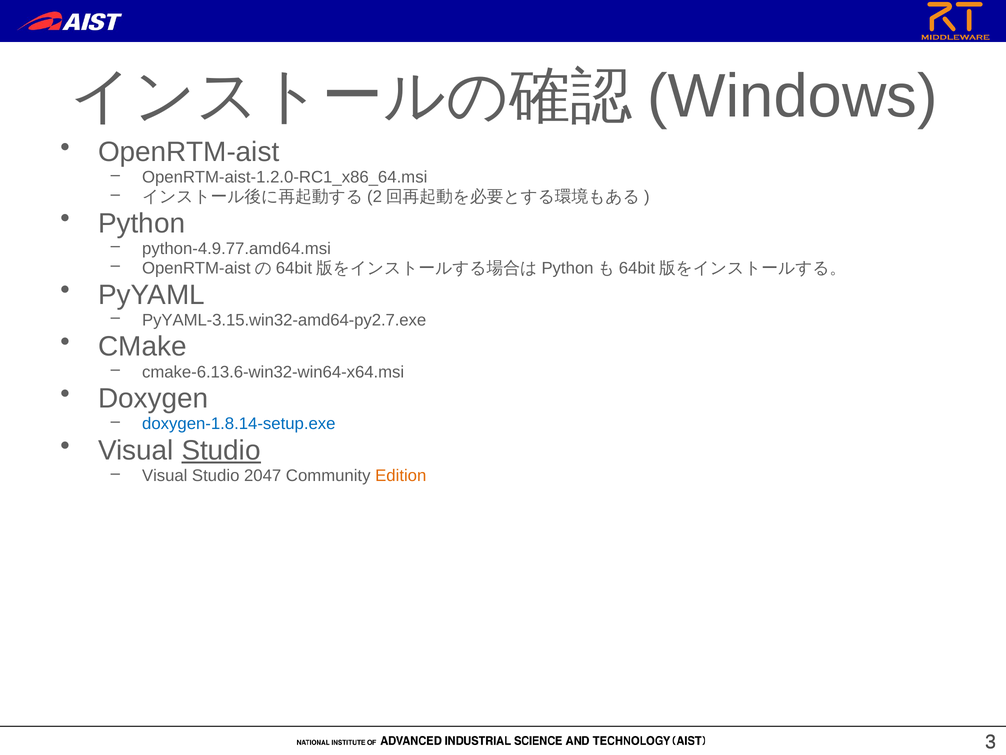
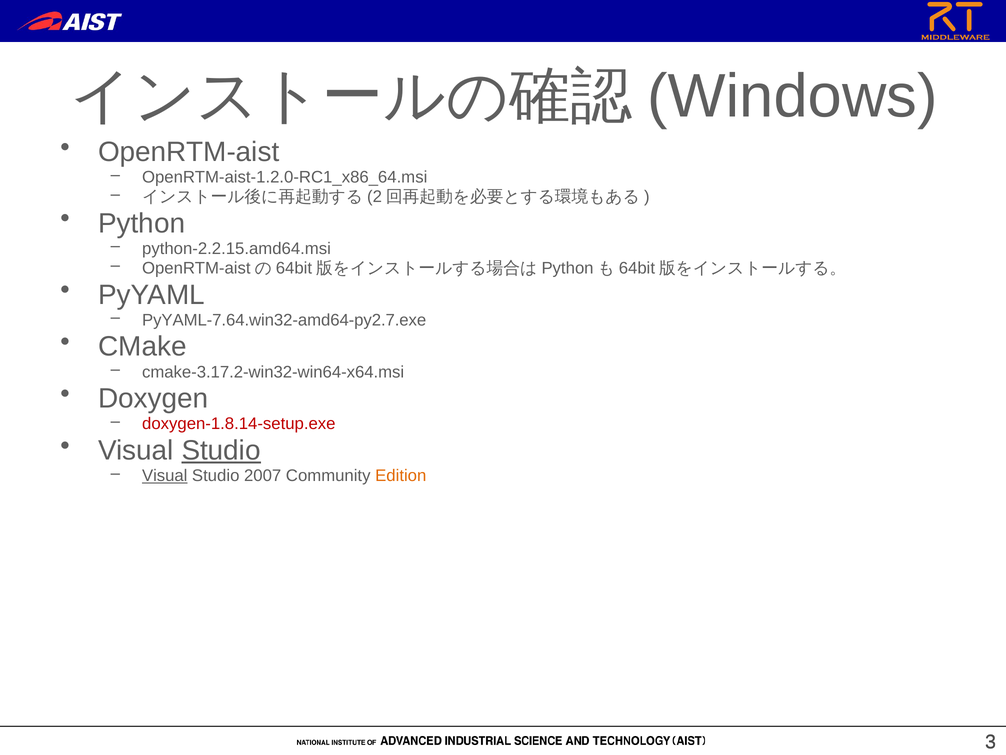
python-4.9.77.amd64.msi: python-4.9.77.amd64.msi -> python-2.2.15.amd64.msi
PyYAML-3.15.win32-amd64-py2.7.exe: PyYAML-3.15.win32-amd64-py2.7.exe -> PyYAML-7.64.win32-amd64-py2.7.exe
cmake-6.13.6-win32-win64-x64.msi: cmake-6.13.6-win32-win64-x64.msi -> cmake-3.17.2-win32-win64-x64.msi
doxygen-1.8.14-setup.exe colour: blue -> red
Visual at (165, 476) underline: none -> present
2047: 2047 -> 2007
